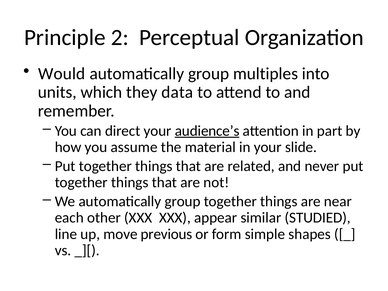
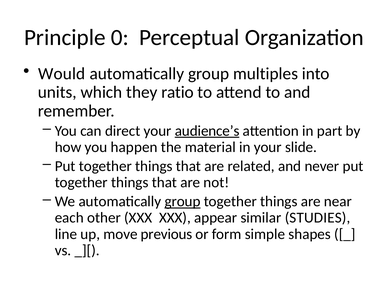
2: 2 -> 0
data: data -> ratio
assume: assume -> happen
group at (183, 201) underline: none -> present
STUDIED: STUDIED -> STUDIES
